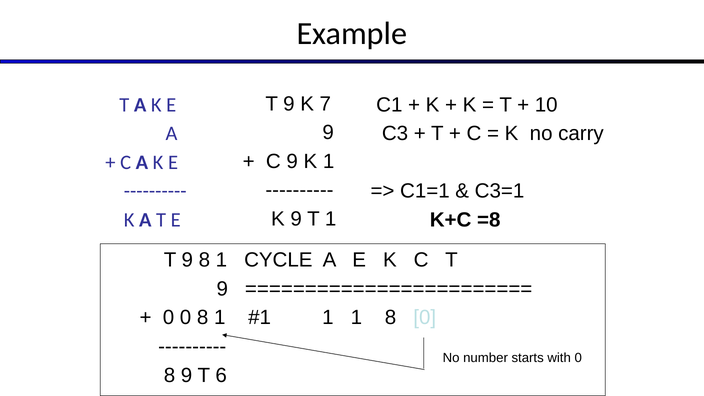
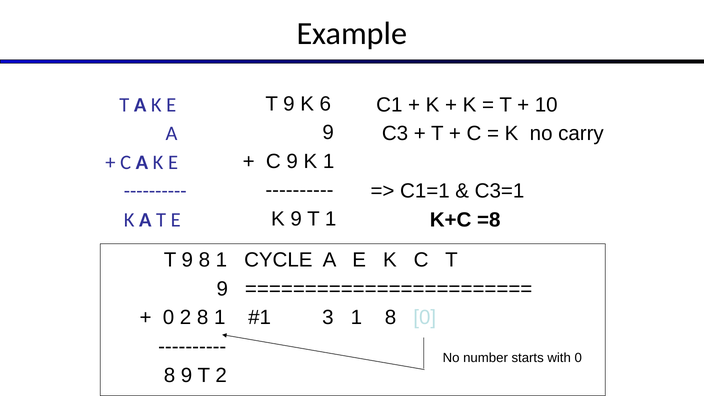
7: 7 -> 6
0 0: 0 -> 2
1 at (328, 318): 1 -> 3
T 6: 6 -> 2
